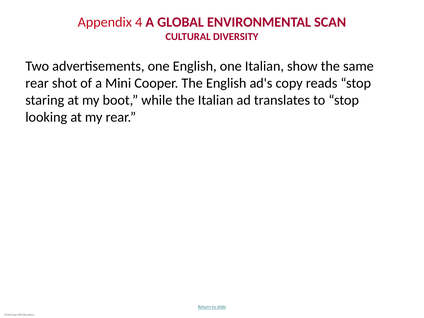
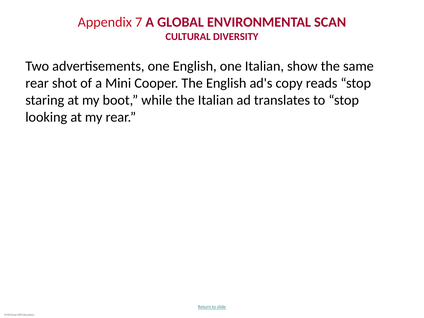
4: 4 -> 7
